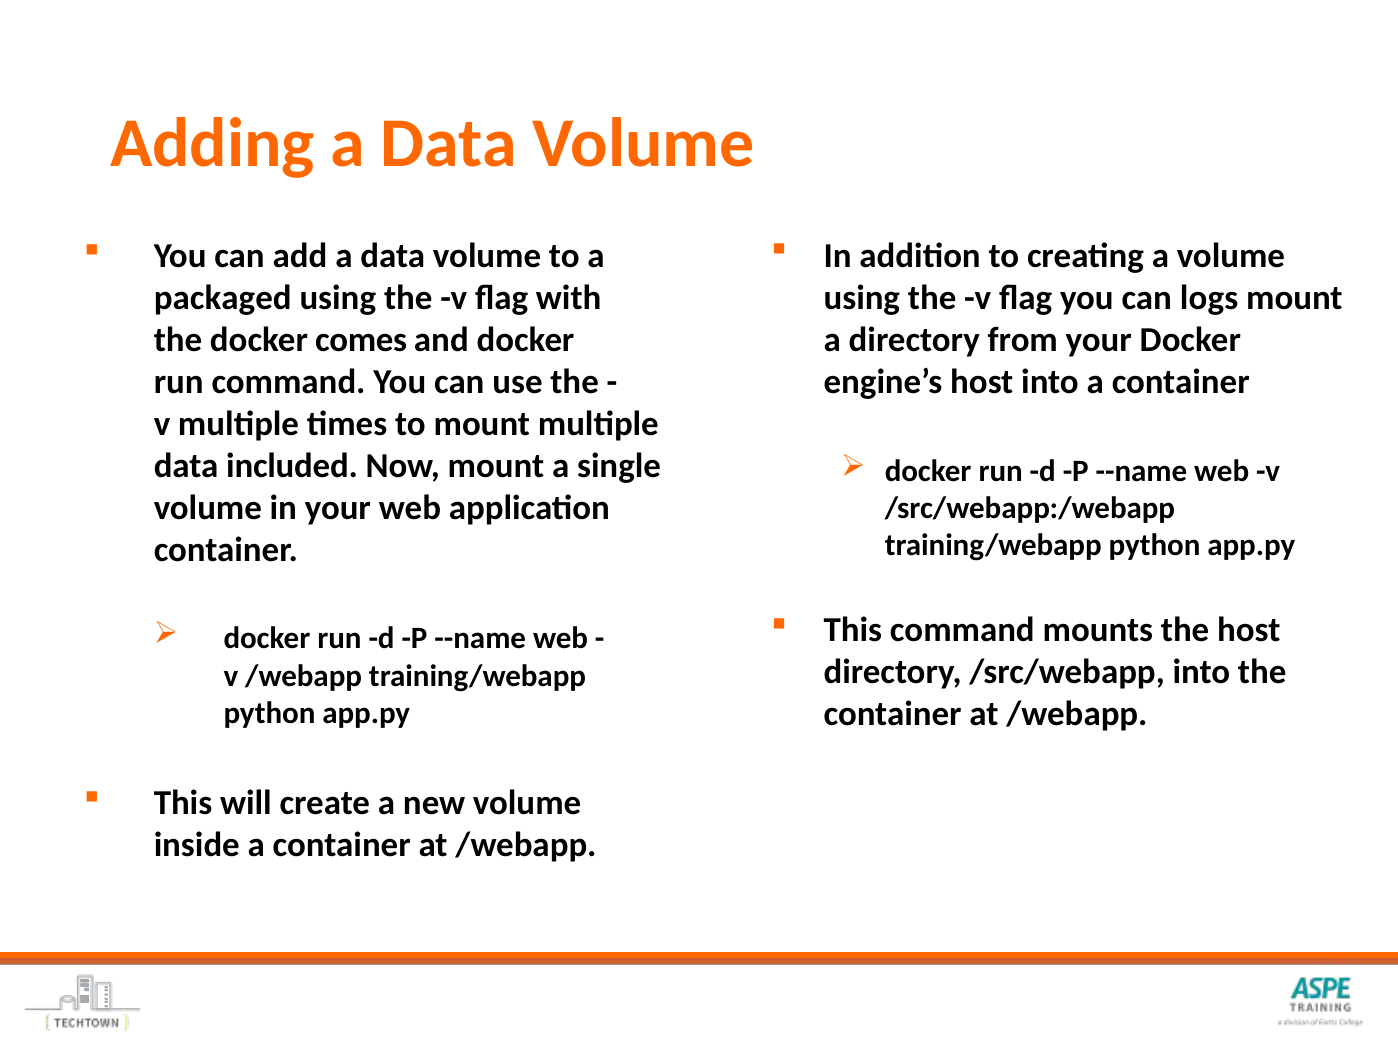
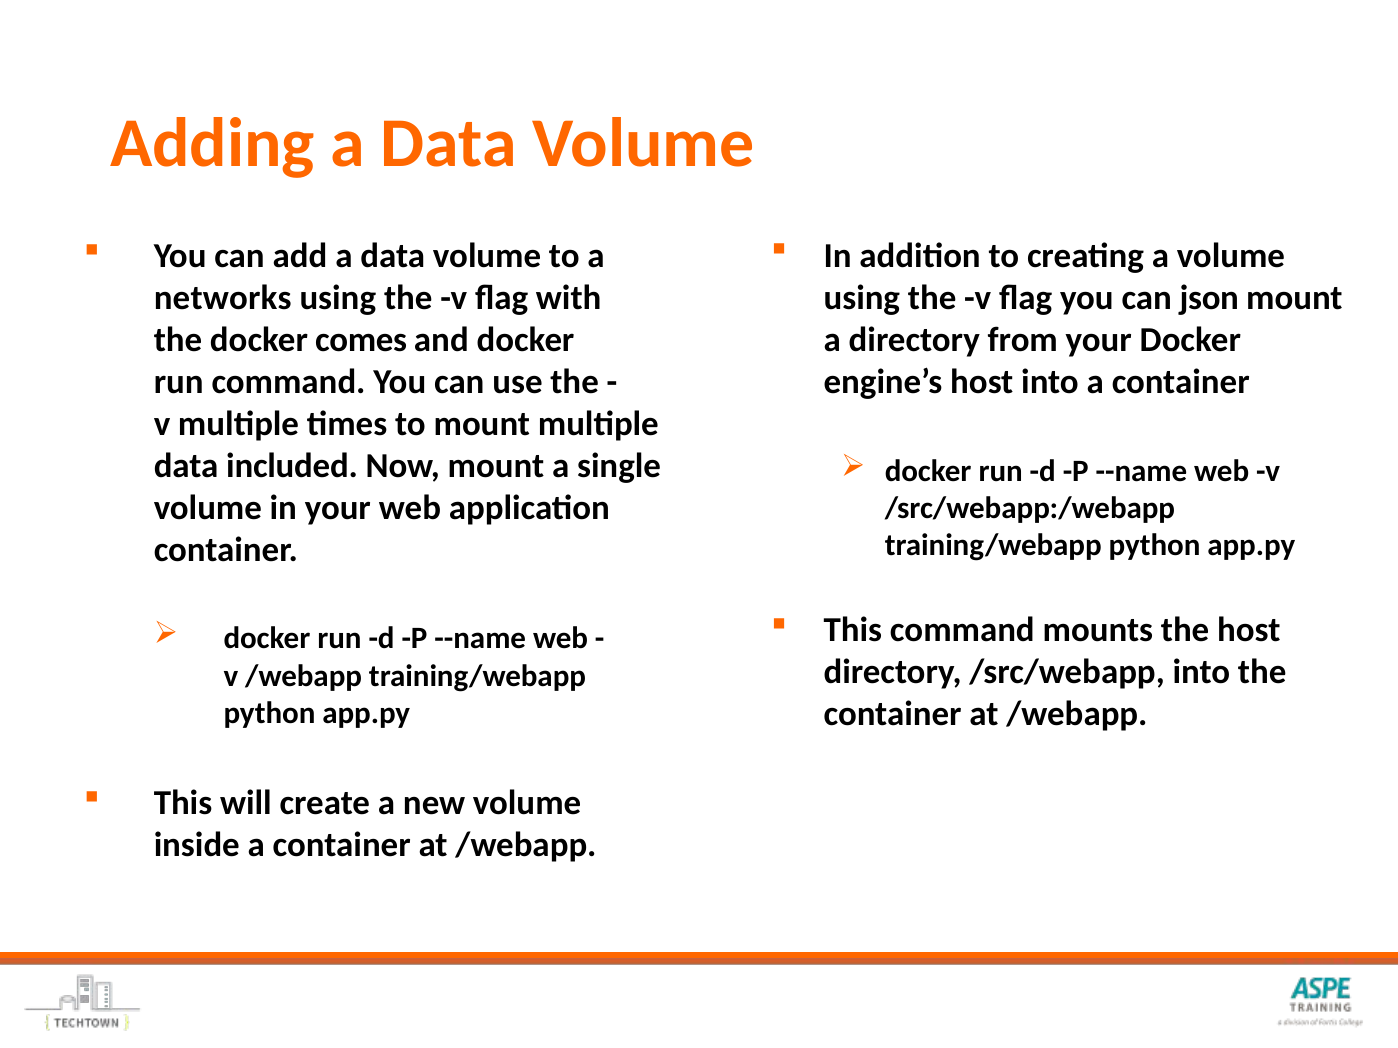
packaged: packaged -> networks
logs: logs -> json
